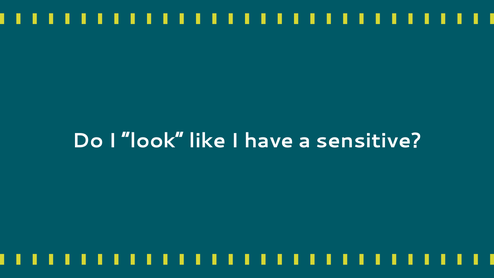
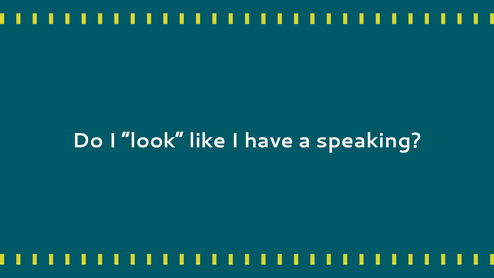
sensitive: sensitive -> speaking
